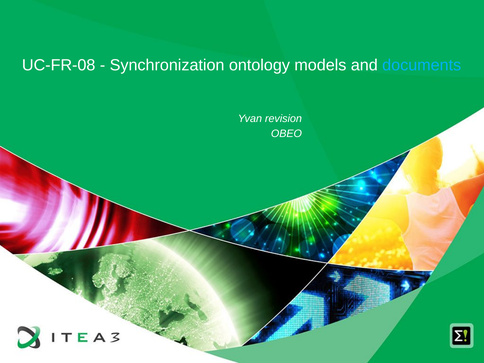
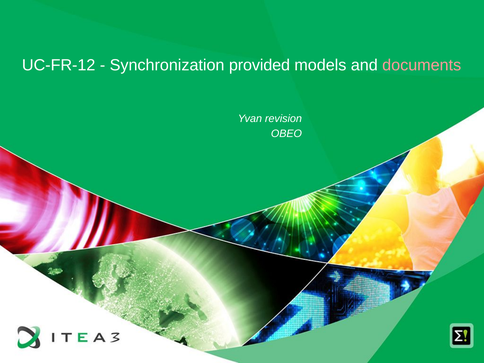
UC-FR-08: UC-FR-08 -> UC-FR-12
ontology: ontology -> provided
documents colour: light blue -> pink
